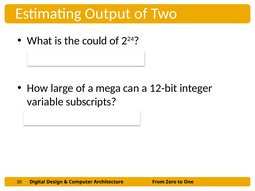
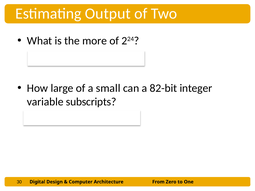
could: could -> more
mega: mega -> small
12-bit: 12-bit -> 82-bit
